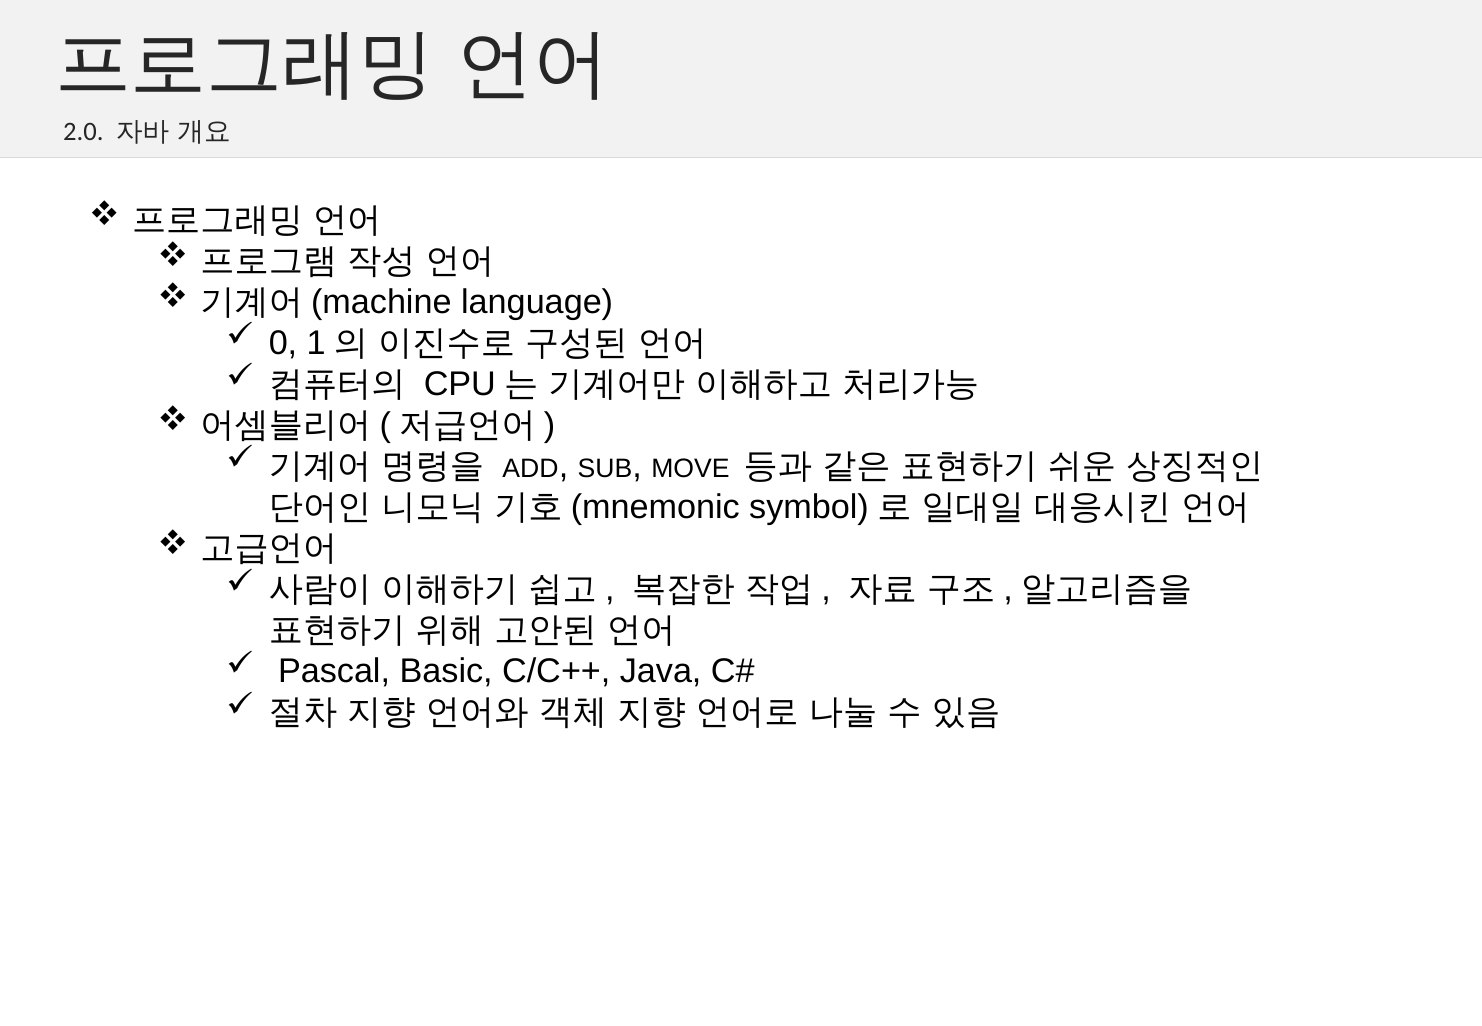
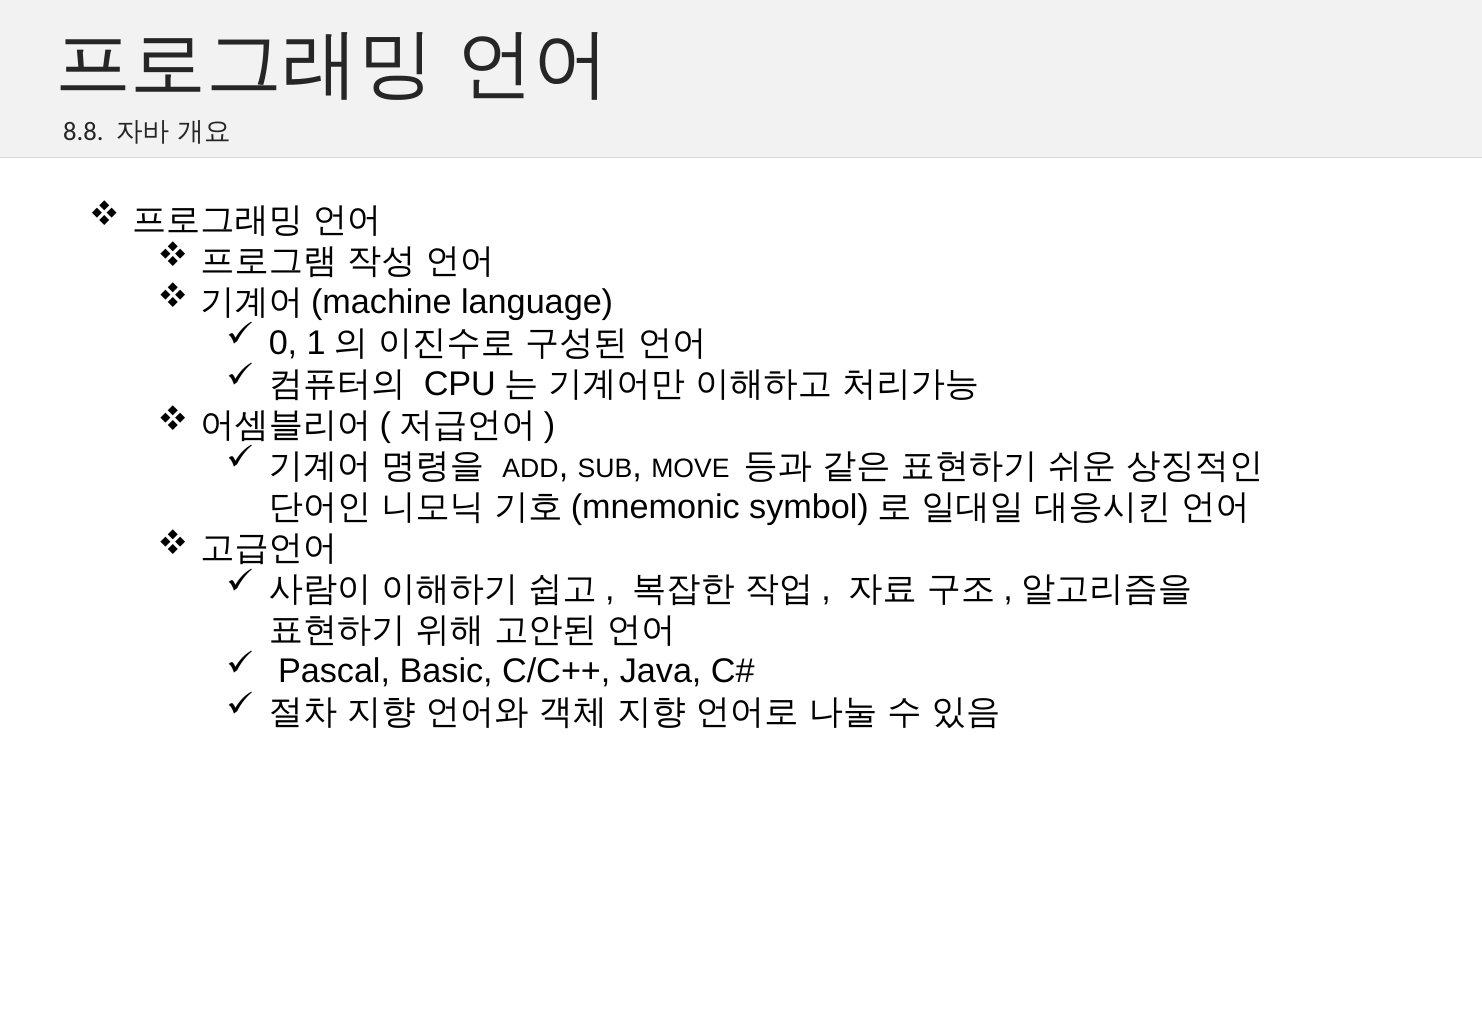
2.0: 2.0 -> 8.8
